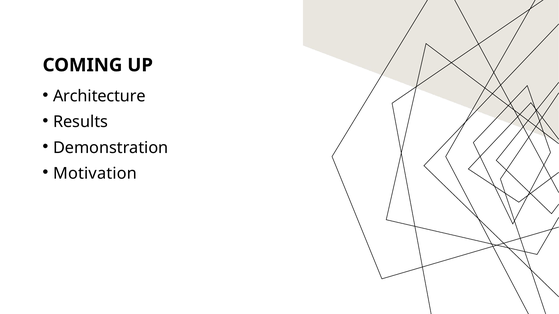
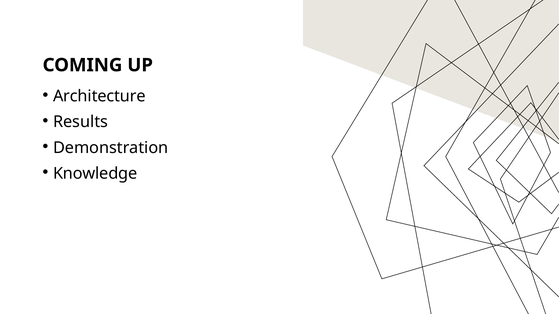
Motivation: Motivation -> Knowledge
